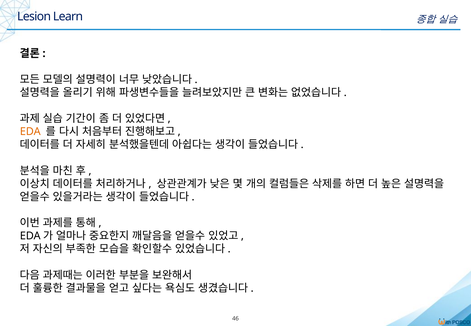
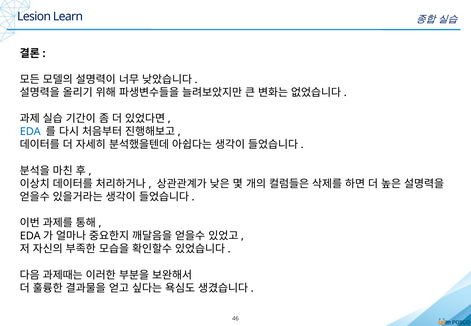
EDA colour: orange -> blue
